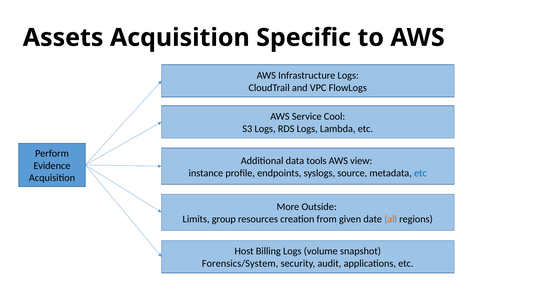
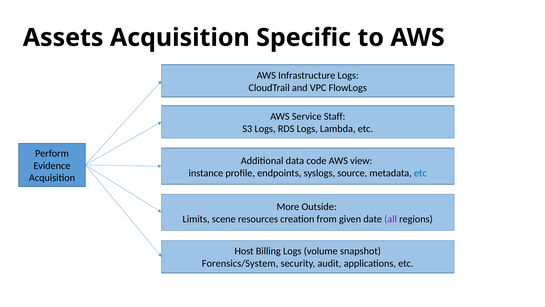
Cool: Cool -> Staff
tools: tools -> code
group: group -> scene
all colour: orange -> purple
